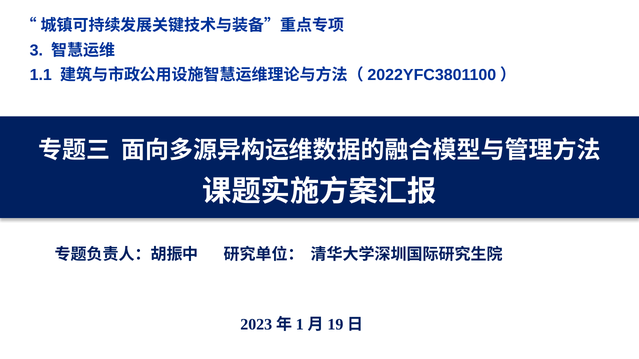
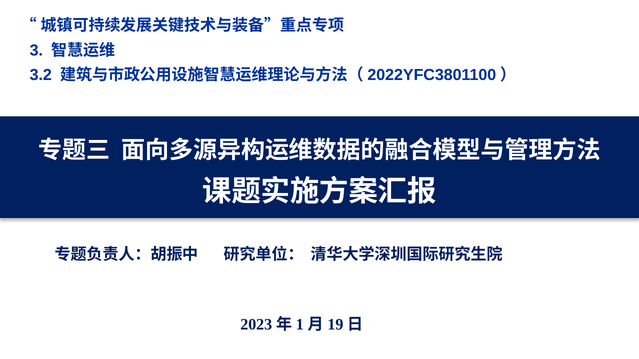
1.1: 1.1 -> 3.2
